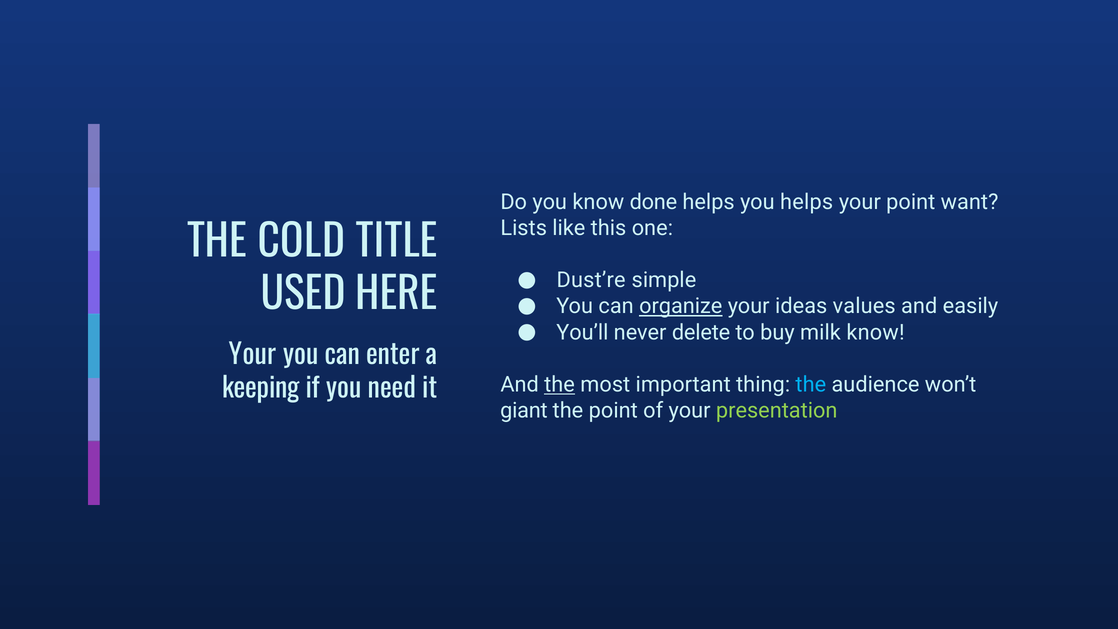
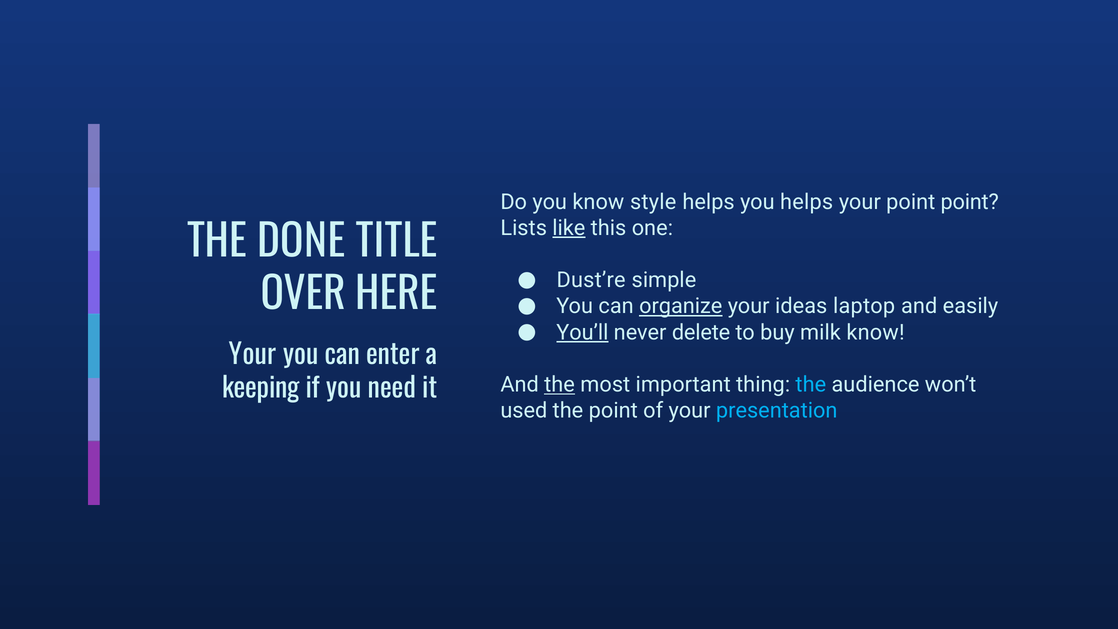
done: done -> style
point want: want -> point
like underline: none -> present
COLD: COLD -> DONE
USED: USED -> OVER
values: values -> laptop
You’ll underline: none -> present
giant: giant -> used
presentation colour: light green -> light blue
